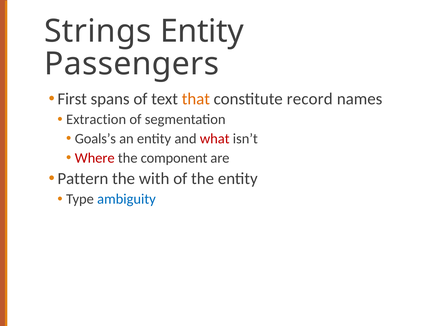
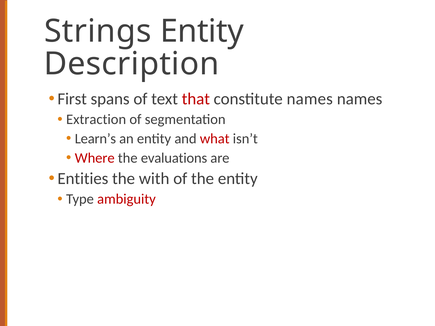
Passengers: Passengers -> Description
that colour: orange -> red
constitute record: record -> names
Goals’s: Goals’s -> Learn’s
component: component -> evaluations
Pattern: Pattern -> Entities
ambiguity colour: blue -> red
